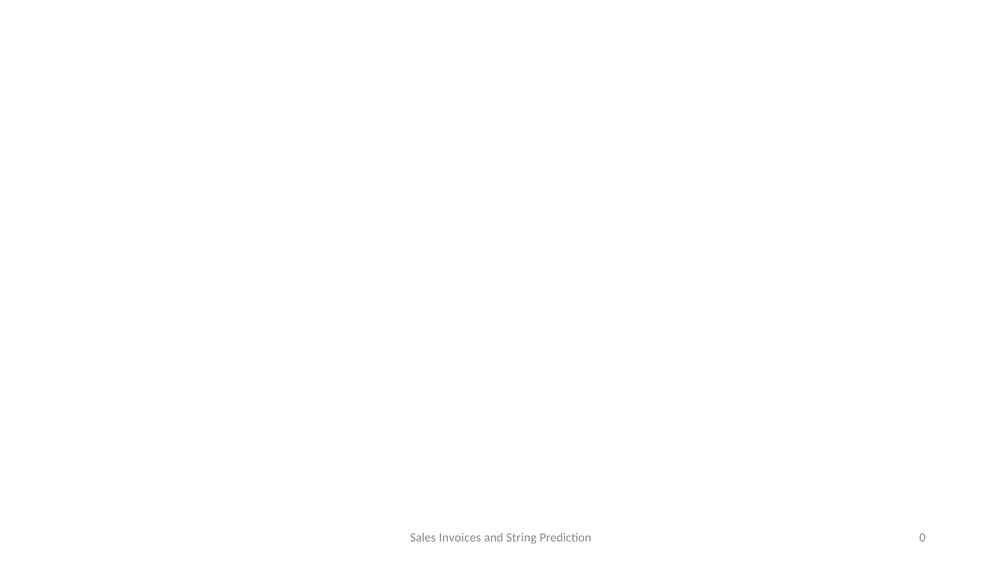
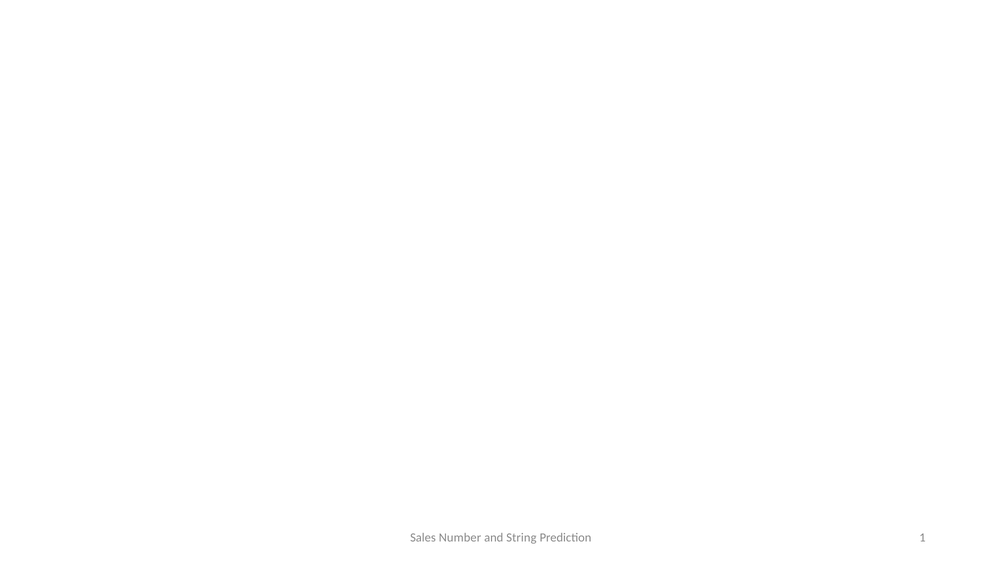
Invoices: Invoices -> Number
0: 0 -> 1
